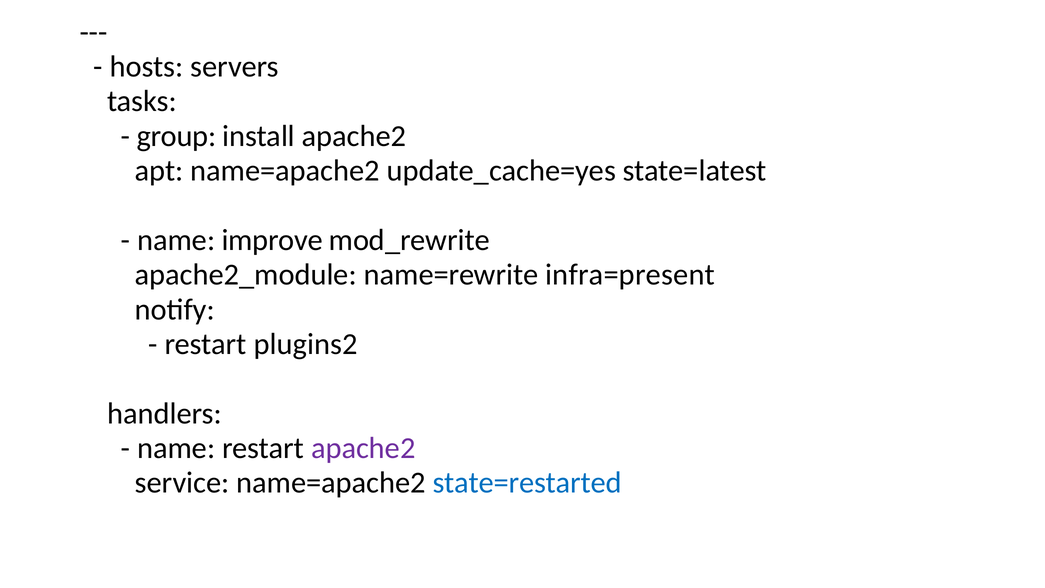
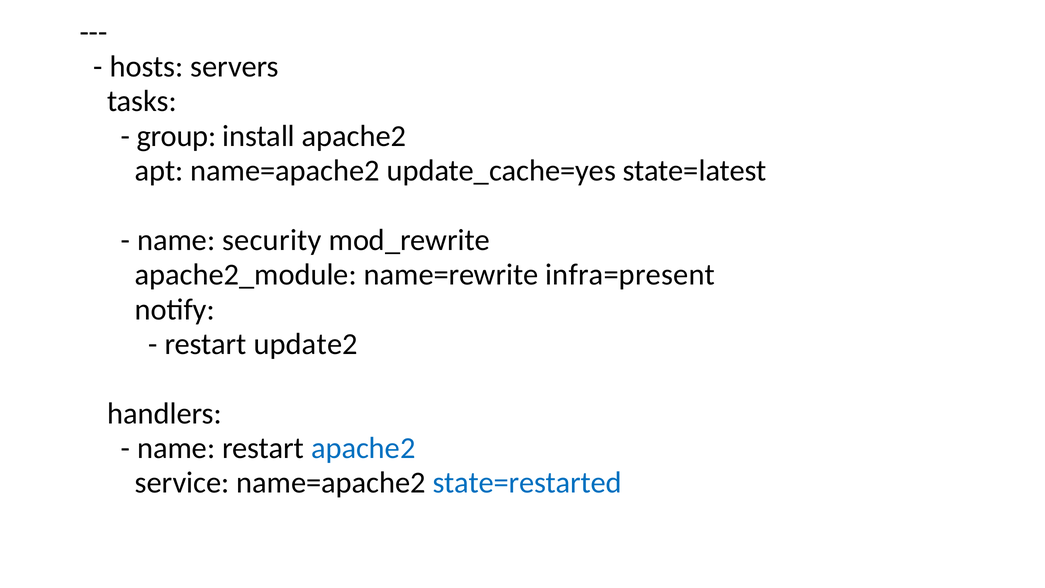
improve: improve -> security
plugins2: plugins2 -> update2
apache2 at (363, 448) colour: purple -> blue
